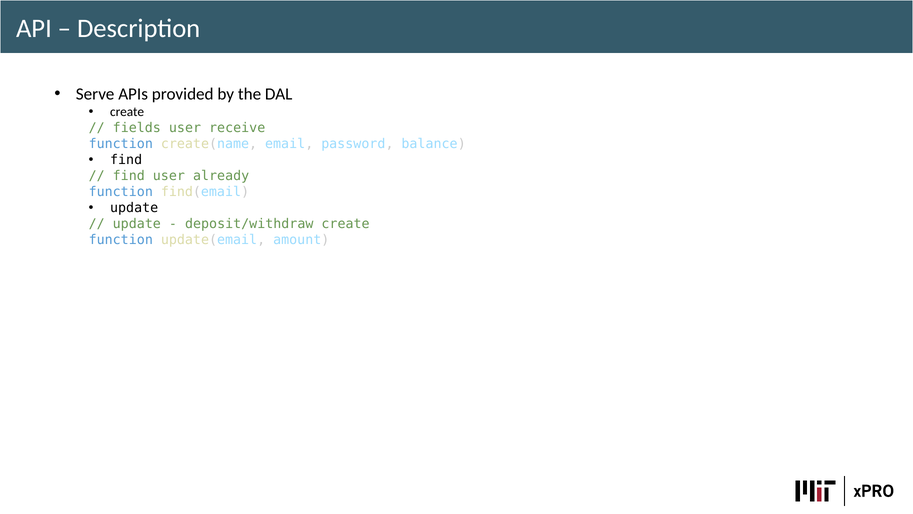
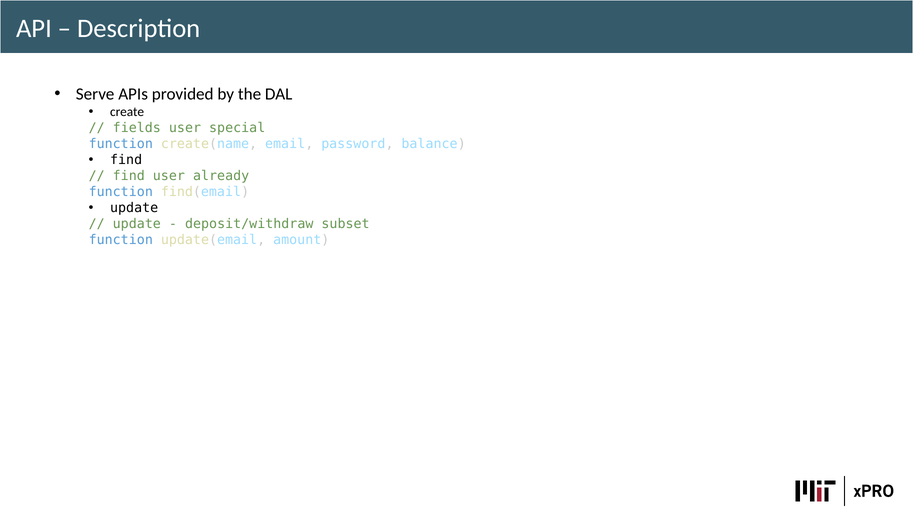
receive: receive -> special
deposit/withdraw create: create -> subset
